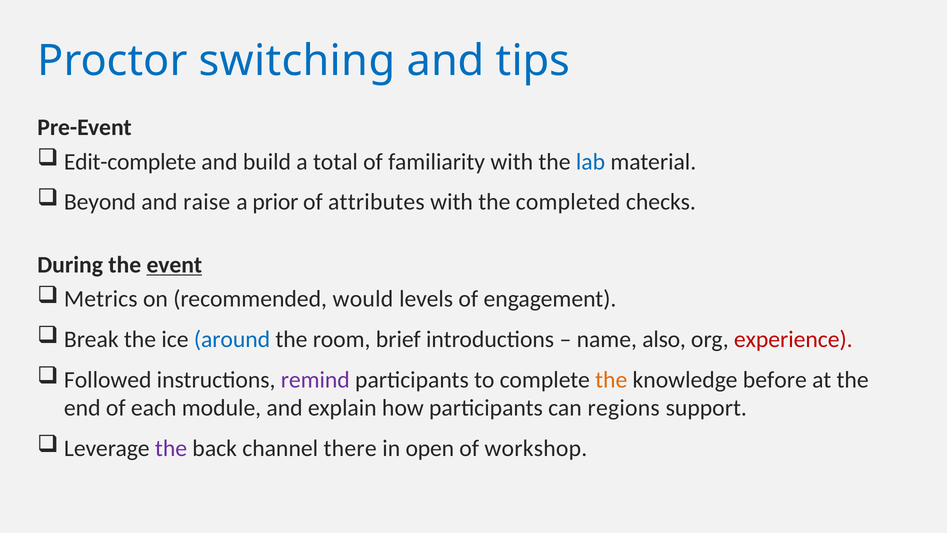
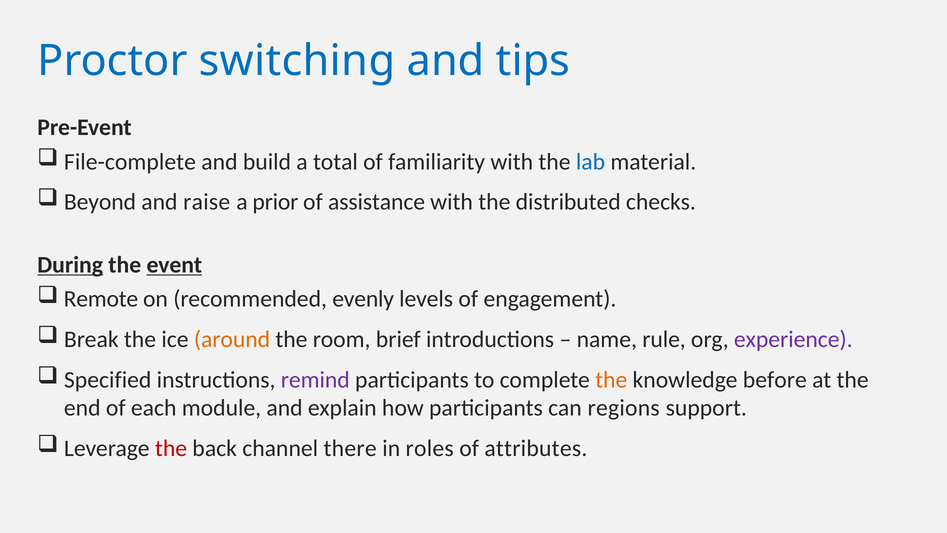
Edit-complete: Edit-complete -> File-complete
attributes: attributes -> assistance
completed: completed -> distributed
During underline: none -> present
Metrics: Metrics -> Remote
would: would -> evenly
around colour: blue -> orange
also: also -> rule
experience colour: red -> purple
Followed: Followed -> Specified
the at (171, 448) colour: purple -> red
open: open -> roles
workshop: workshop -> attributes
